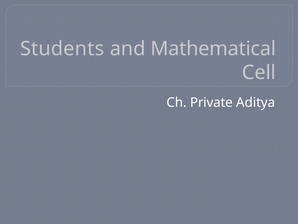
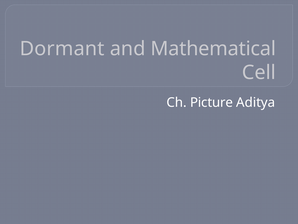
Students: Students -> Dormant
Private: Private -> Picture
